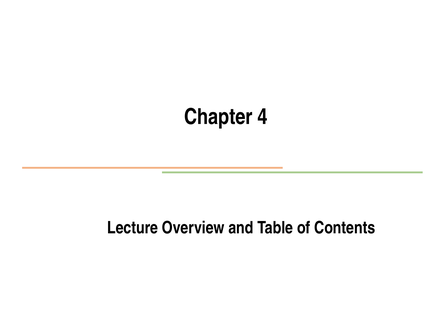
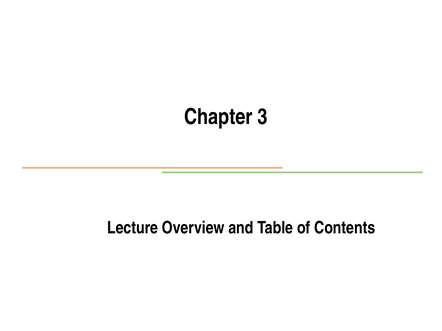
4: 4 -> 3
